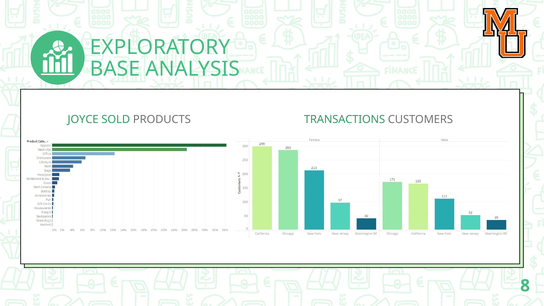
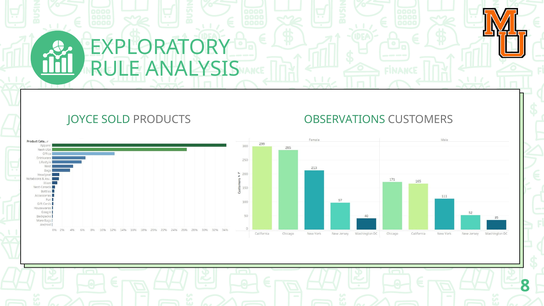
BASE: BASE -> RULE
TRANSACTIONS: TRANSACTIONS -> OBSERVATIONS
